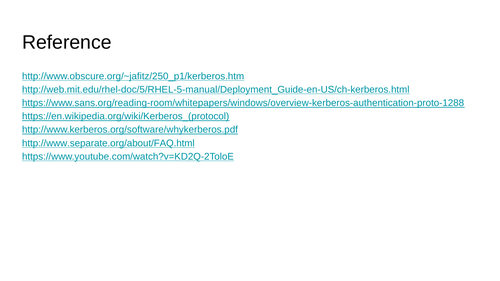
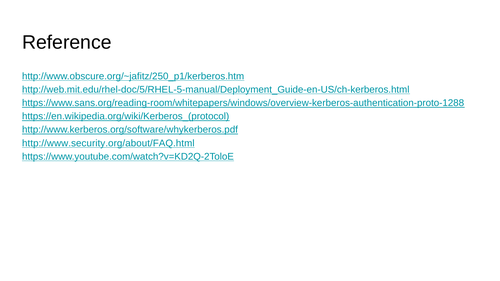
http://www.separate.org/about/FAQ.html: http://www.separate.org/about/FAQ.html -> http://www.security.org/about/FAQ.html
